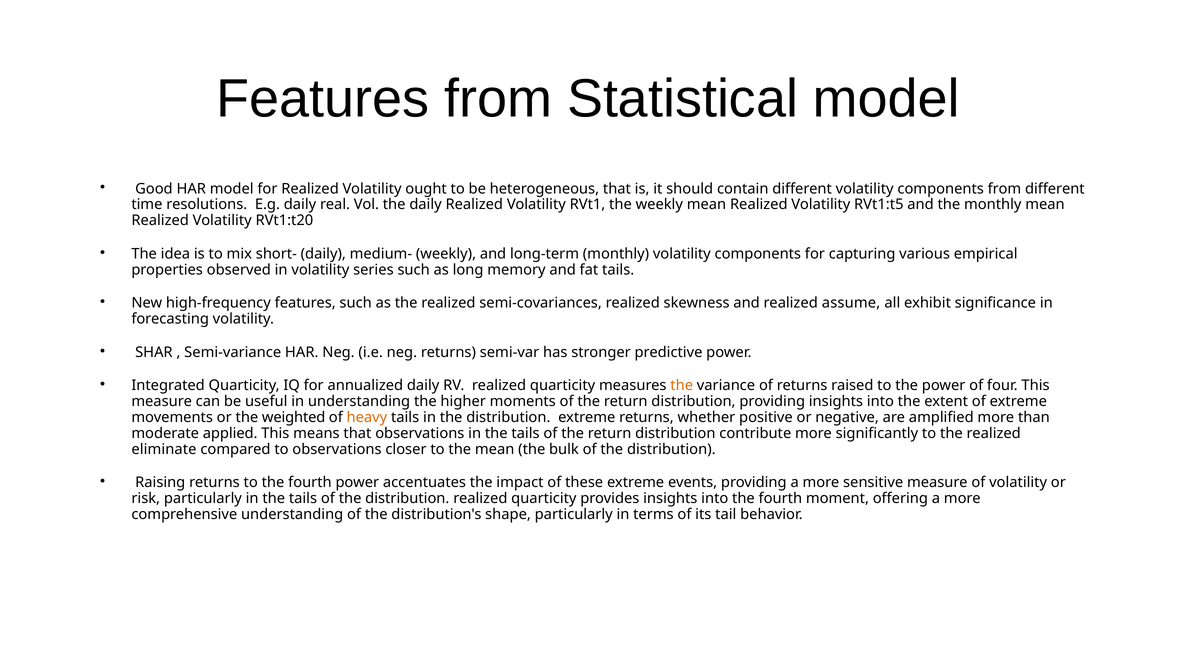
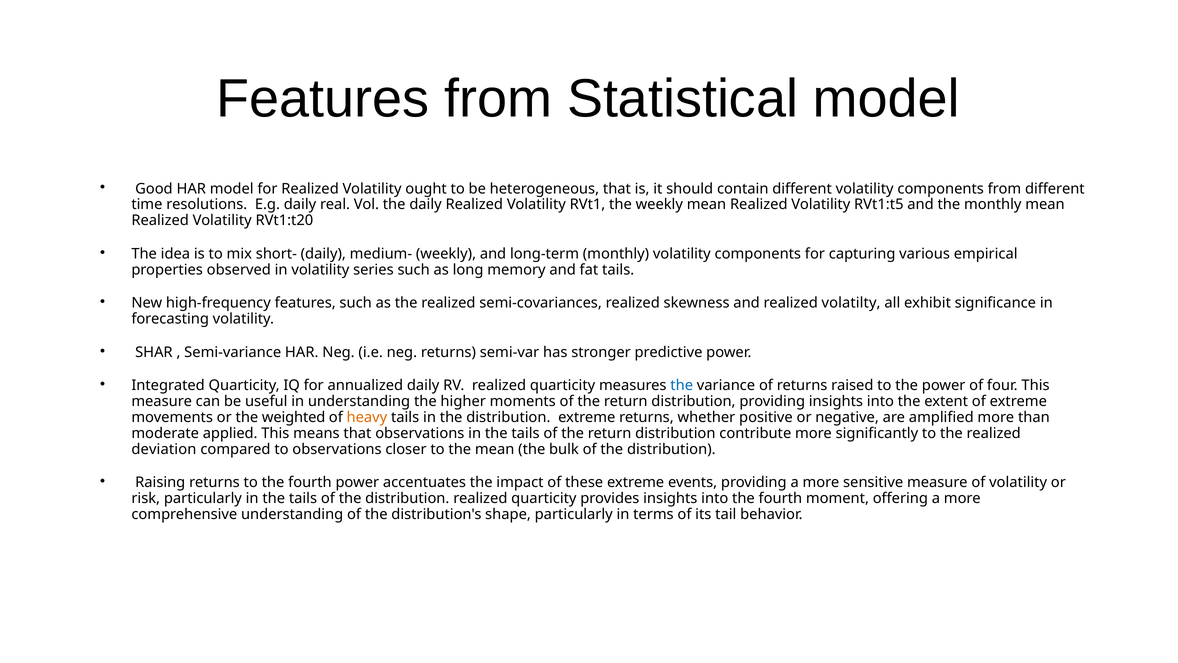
assume: assume -> volatilty
the at (682, 385) colour: orange -> blue
eliminate: eliminate -> deviation
